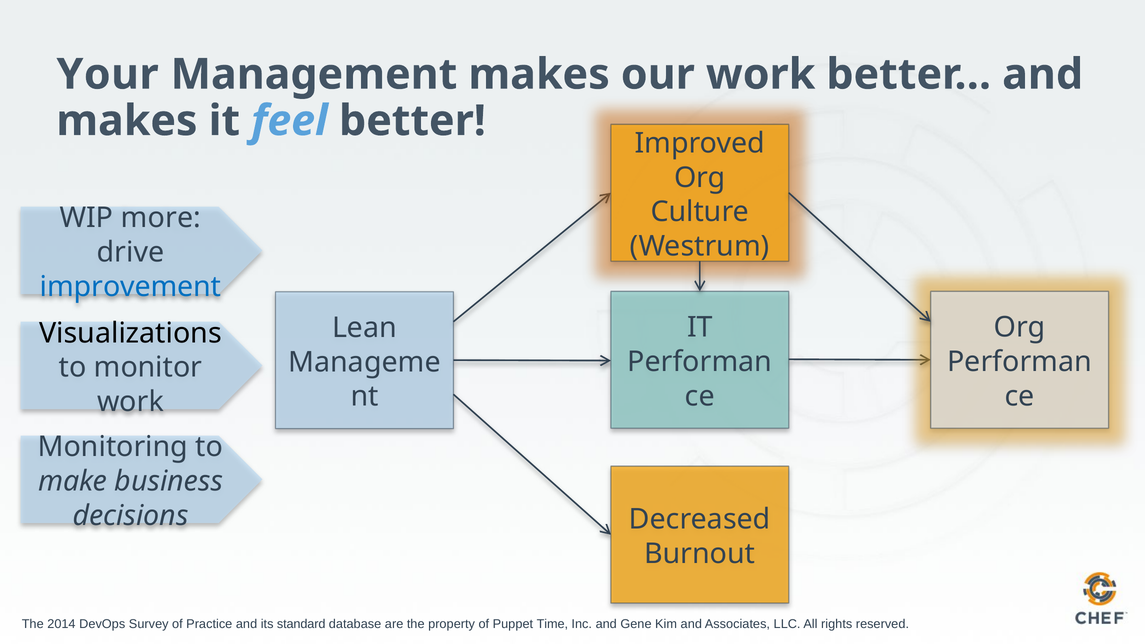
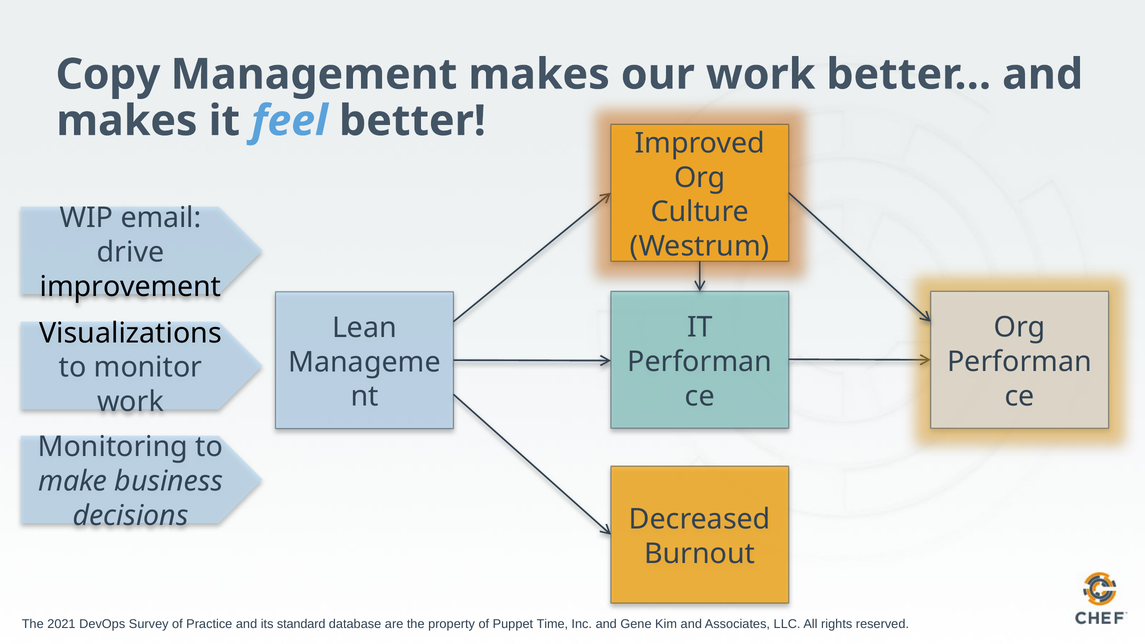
Your: Your -> Copy
more: more -> email
improvement colour: blue -> black
2014: 2014 -> 2021
